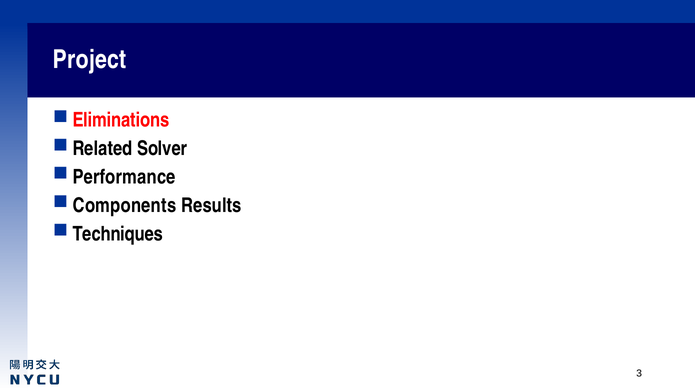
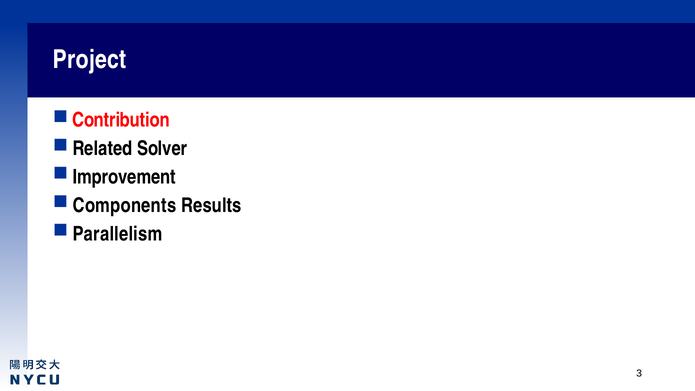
Eliminations: Eliminations -> Contribution
Performance: Performance -> Improvement
Techniques: Techniques -> Parallelism
